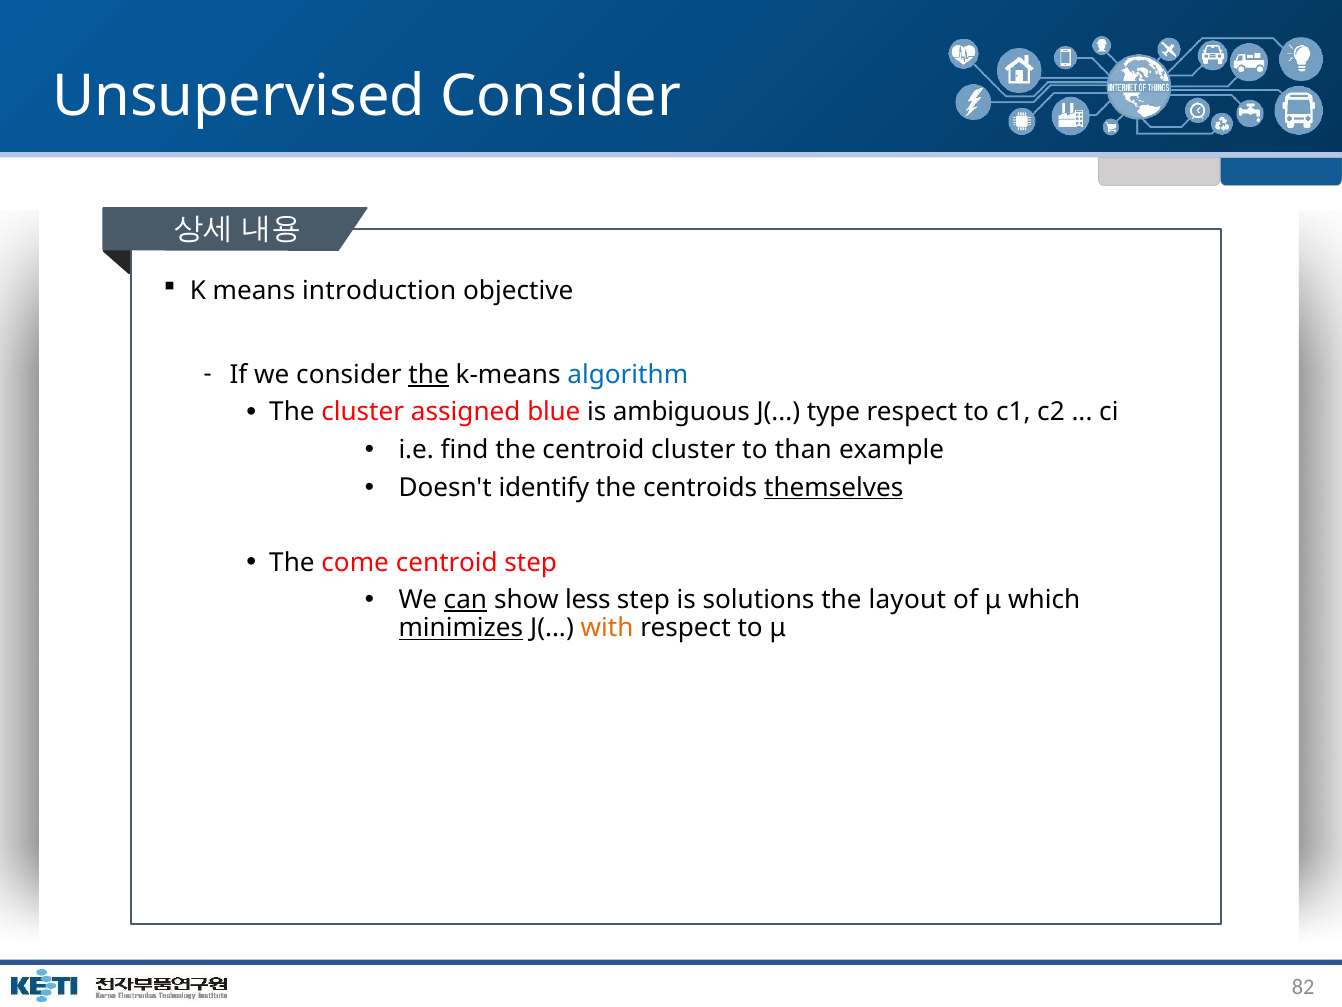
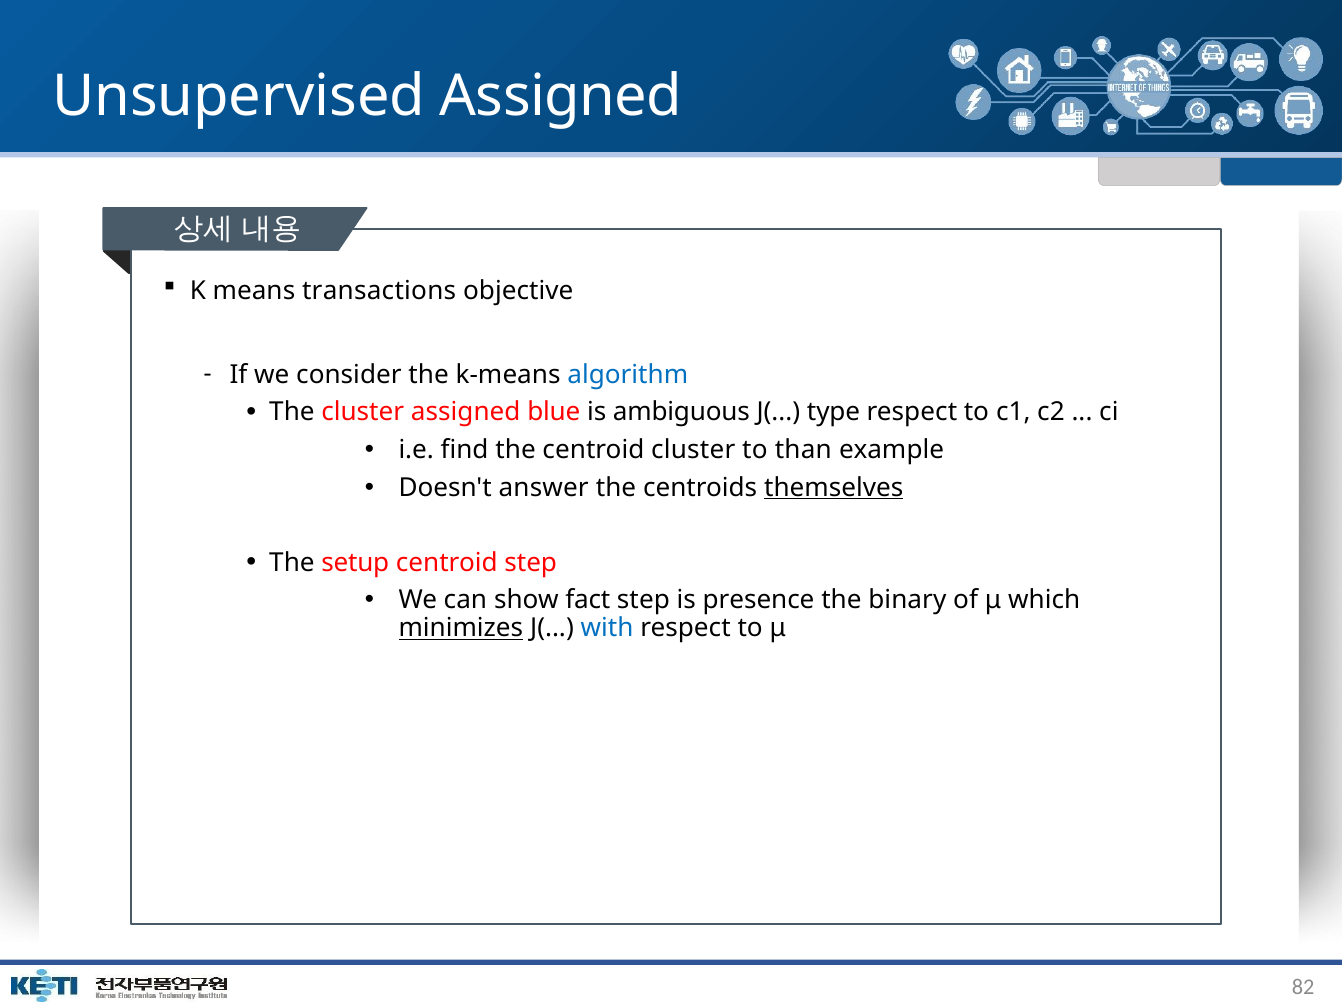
Unsupervised Consider: Consider -> Assigned
introduction: introduction -> transactions
the at (429, 375) underline: present -> none
identify: identify -> answer
come: come -> setup
can underline: present -> none
less: less -> fact
solutions: solutions -> presence
layout: layout -> binary
with colour: orange -> blue
